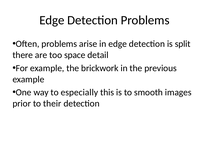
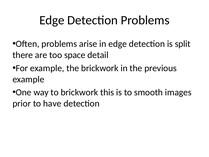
to especially: especially -> brickwork
their: their -> have
